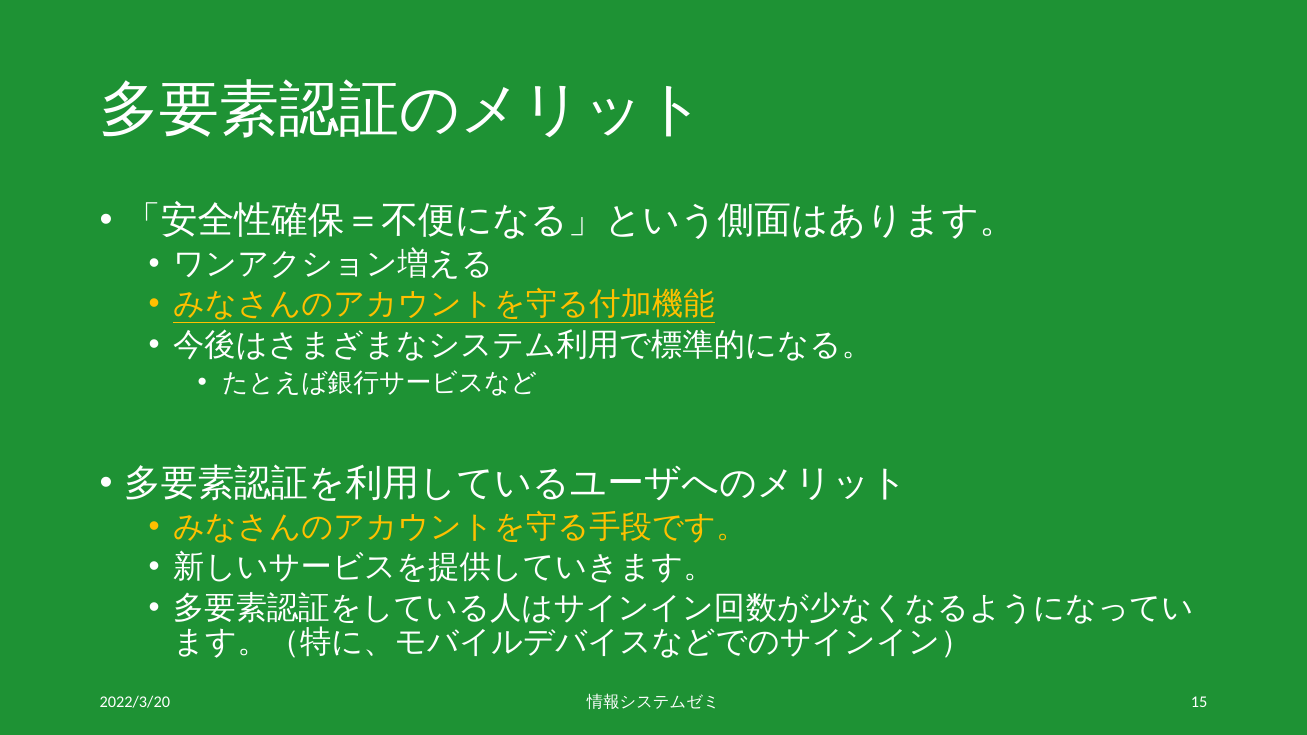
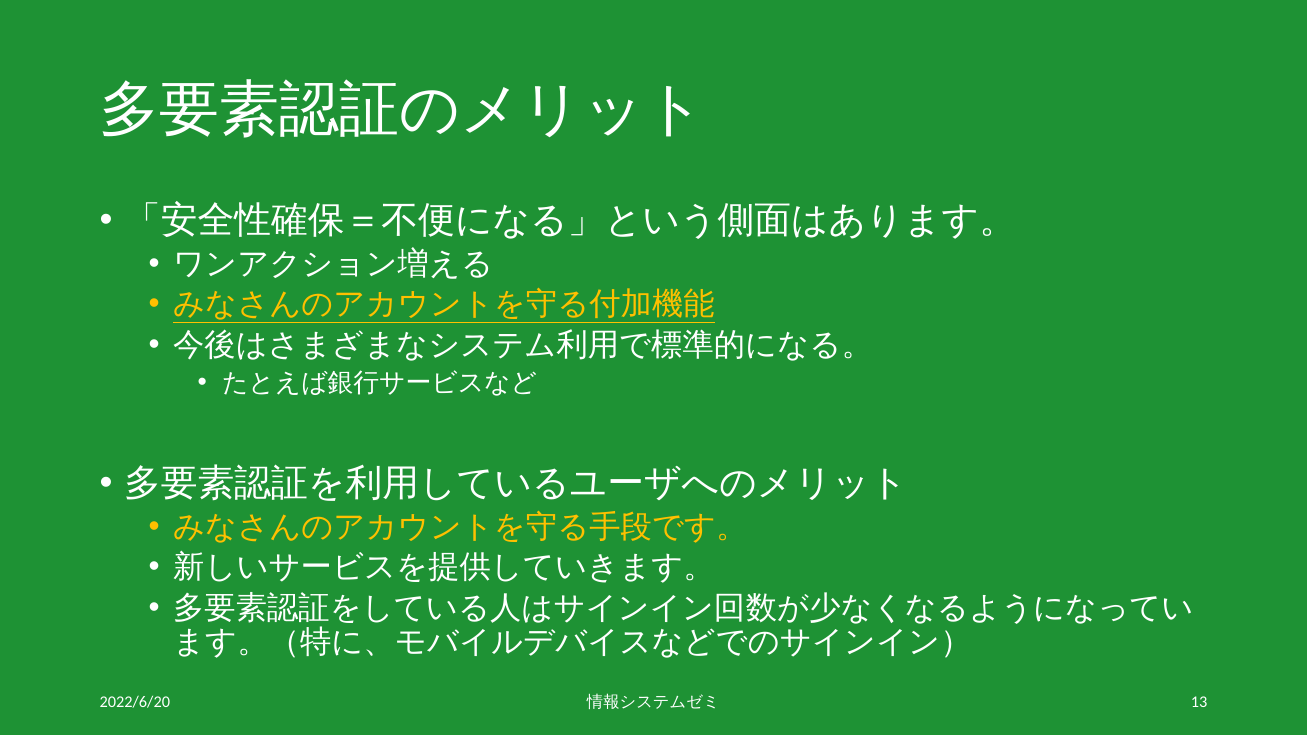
2022/3/20: 2022/3/20 -> 2022/6/20
15: 15 -> 13
